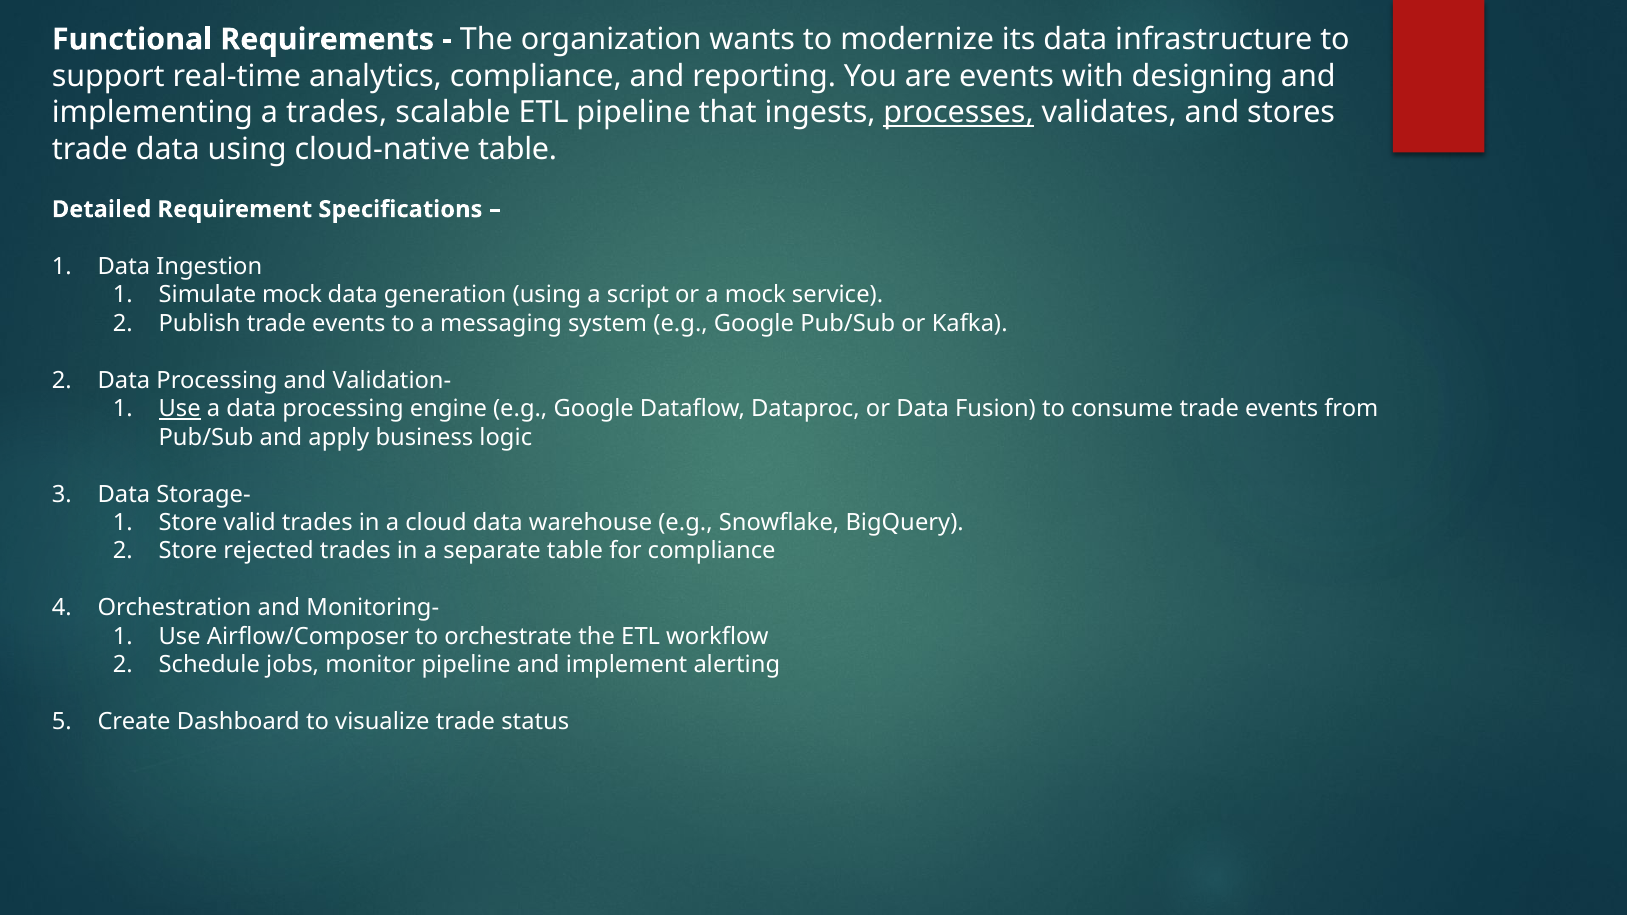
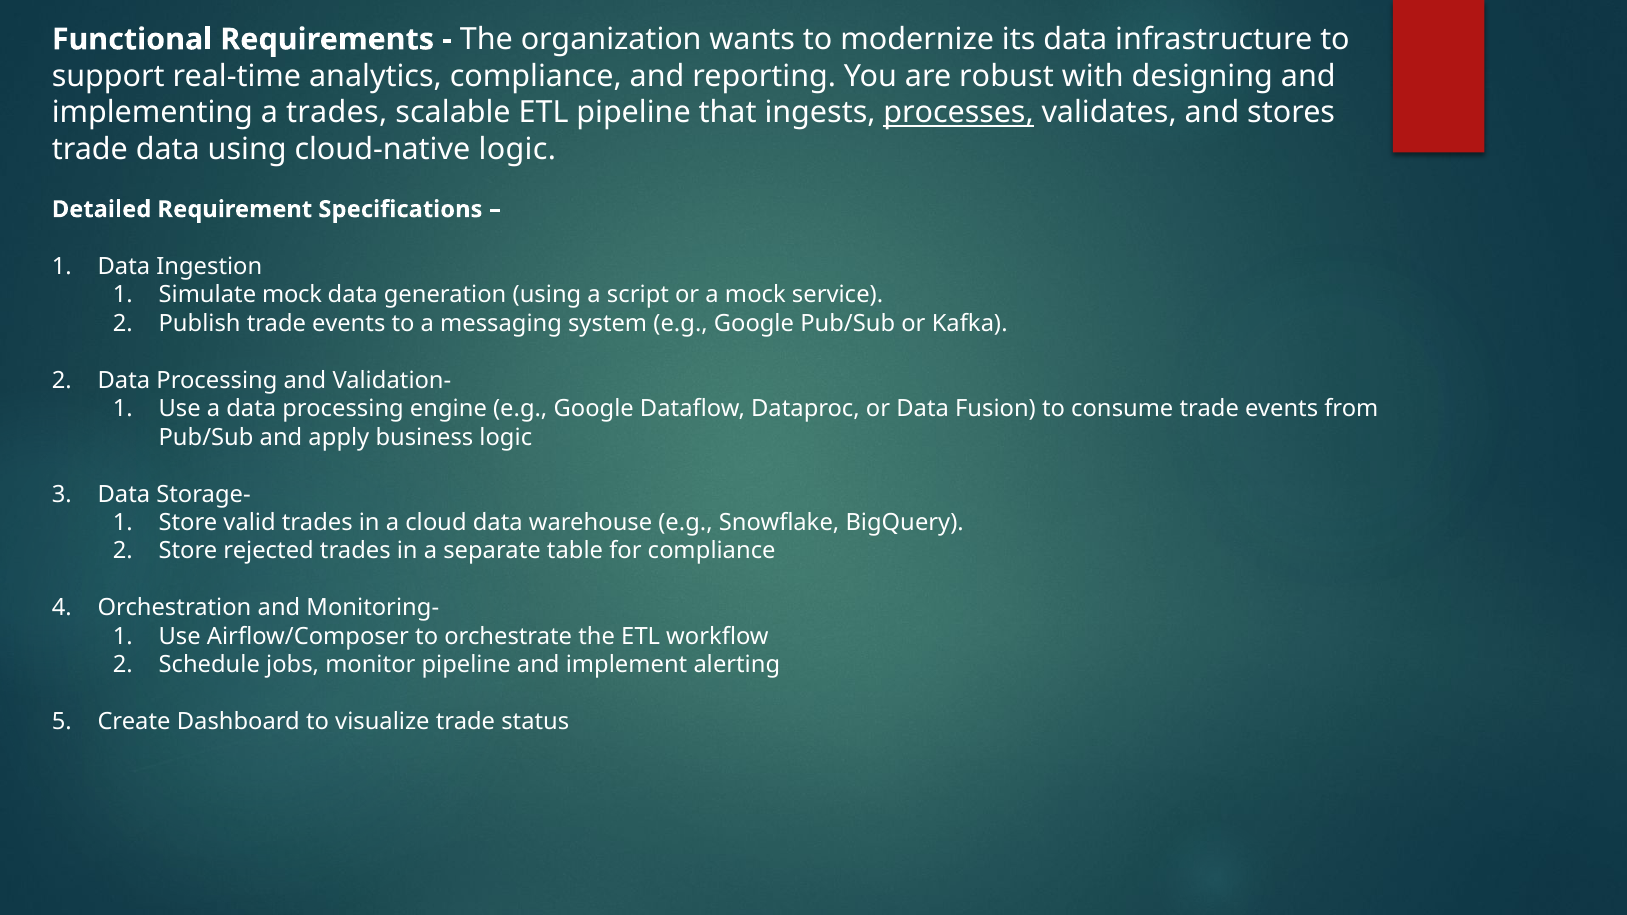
are events: events -> robust
cloud-native table: table -> logic
Use at (180, 409) underline: present -> none
